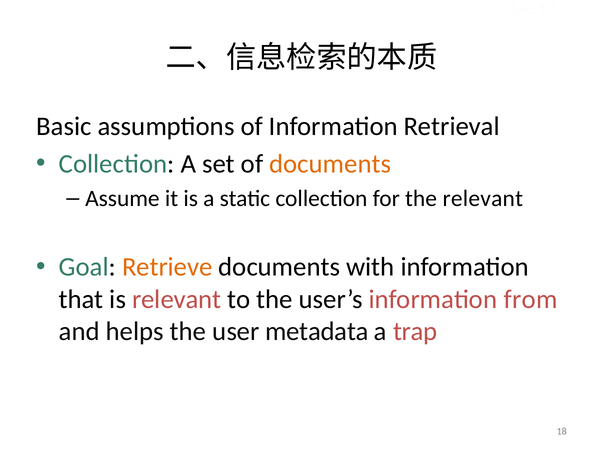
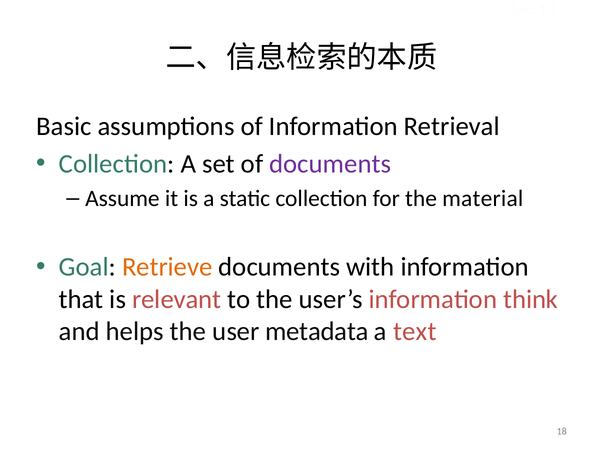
documents at (330, 164) colour: orange -> purple
the relevant: relevant -> material
from: from -> think
trap: trap -> text
